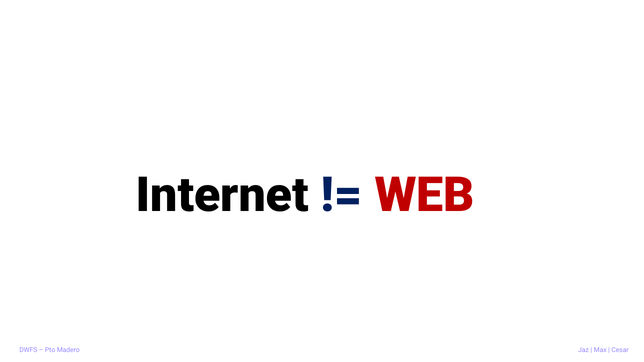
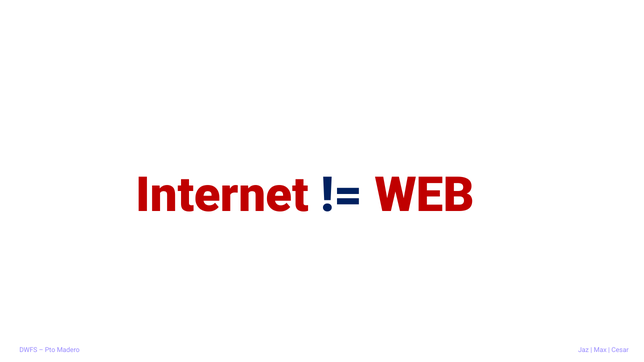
Internet colour: black -> red
